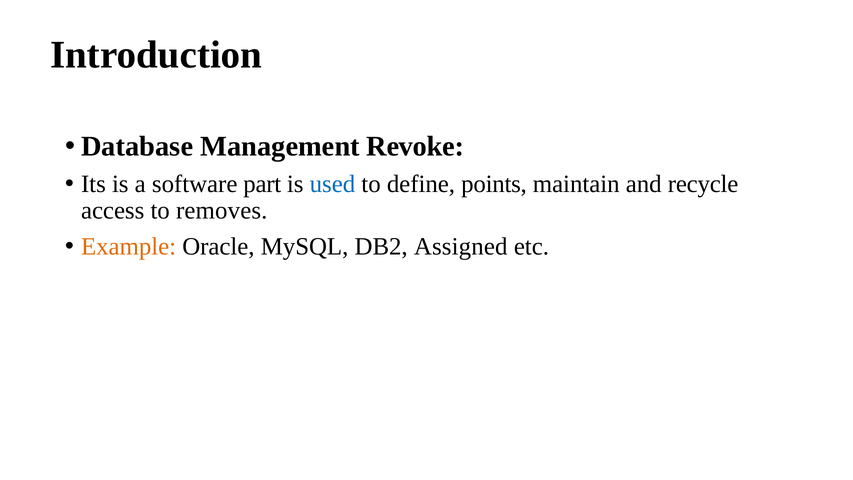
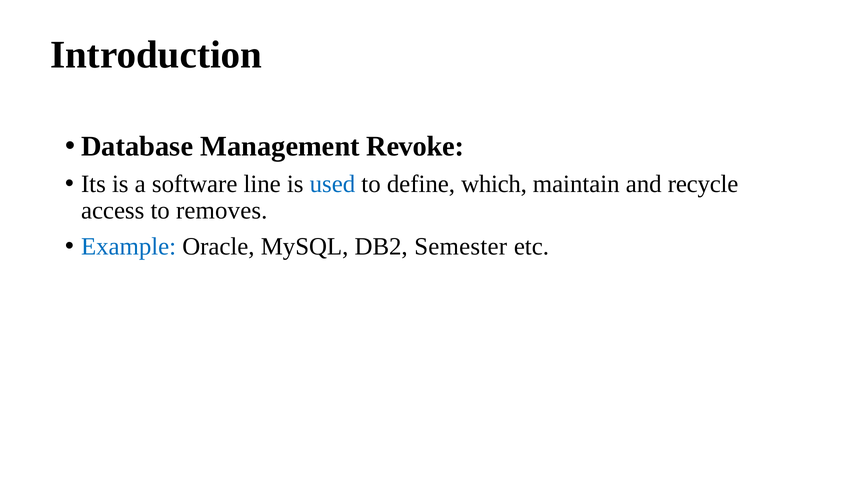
part: part -> line
points: points -> which
Example colour: orange -> blue
Assigned: Assigned -> Semester
